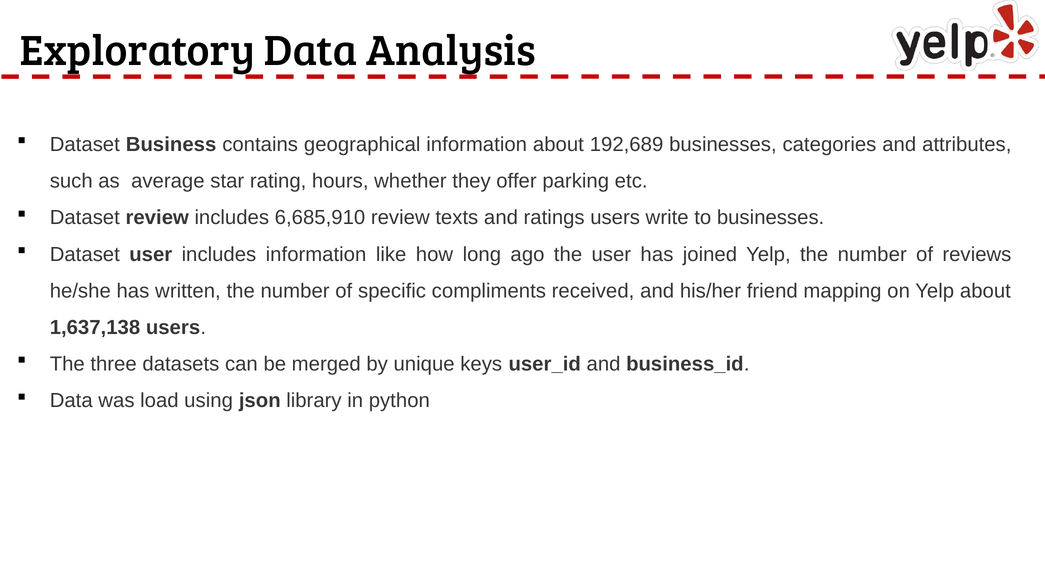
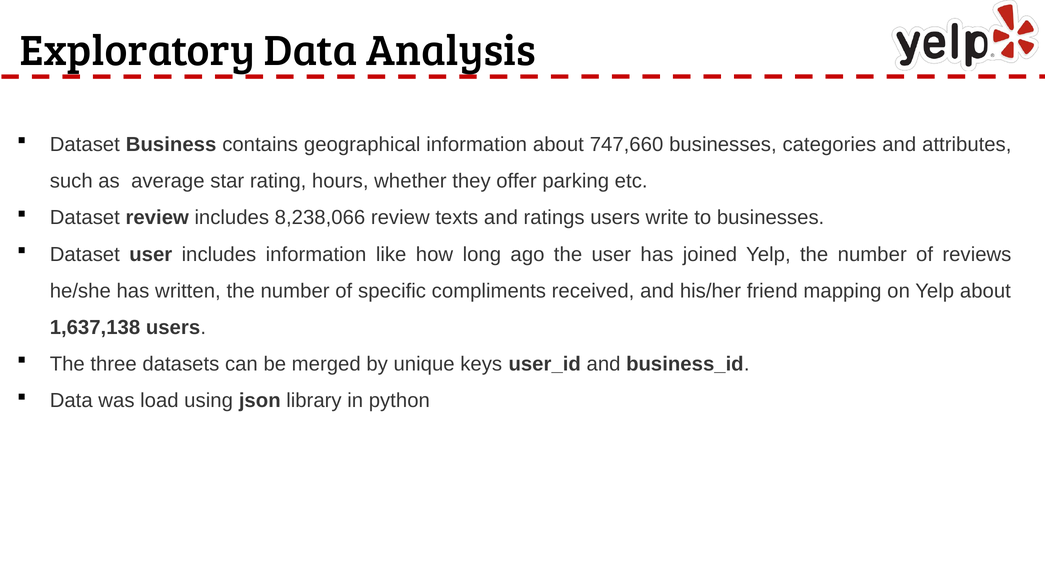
192,689: 192,689 -> 747,660
6,685,910: 6,685,910 -> 8,238,066
